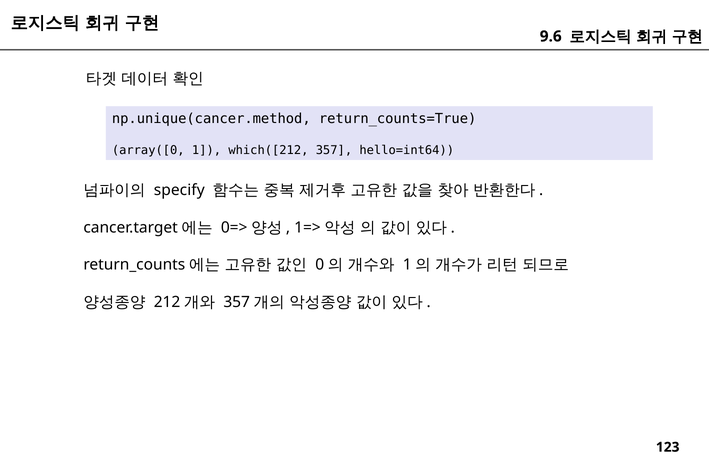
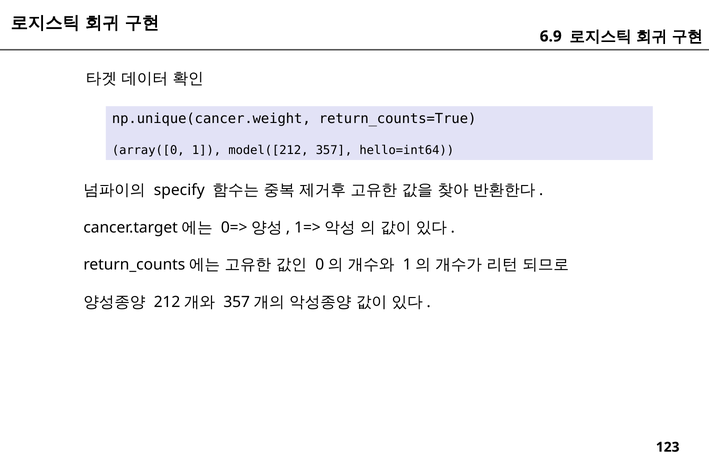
9.6: 9.6 -> 6.9
np.unique(cancer.method: np.unique(cancer.method -> np.unique(cancer.weight
which([212: which([212 -> model([212
